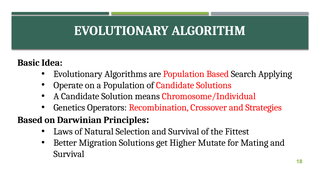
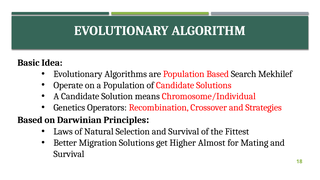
Applying: Applying -> Mekhilef
Mutate: Mutate -> Almost
